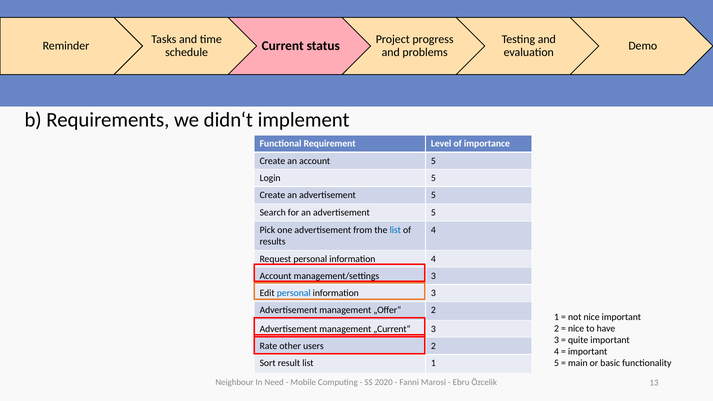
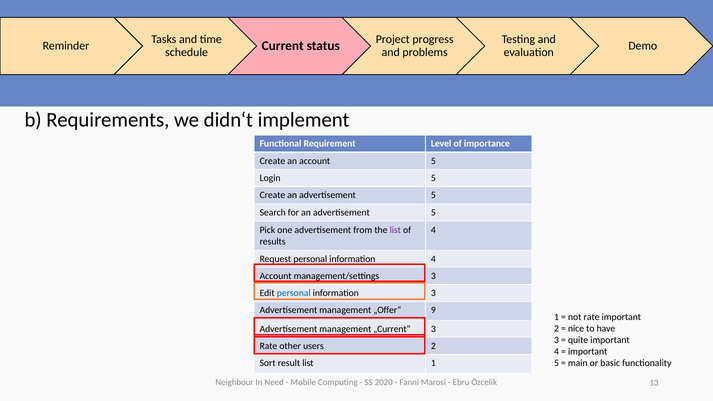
list at (395, 230) colour: blue -> purple
„Offer“ 2: 2 -> 9
not nice: nice -> rate
